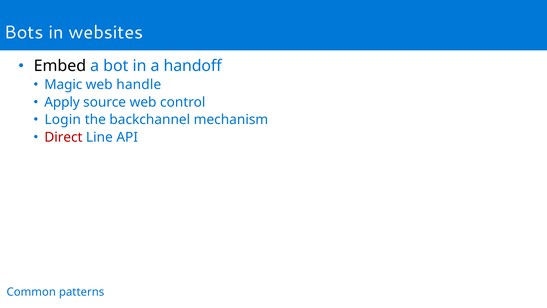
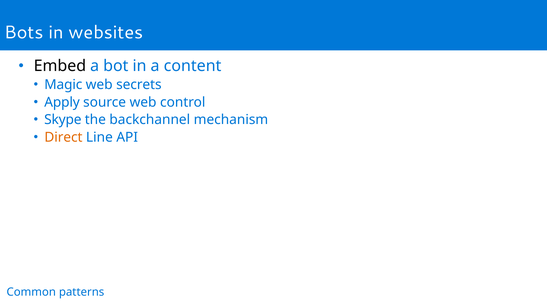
handoff: handoff -> content
handle: handle -> secrets
Login: Login -> Skype
Direct colour: red -> orange
